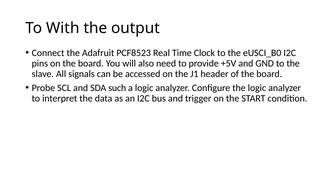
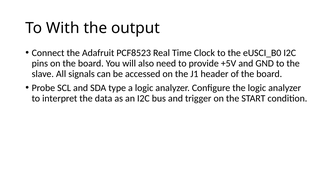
such: such -> type
